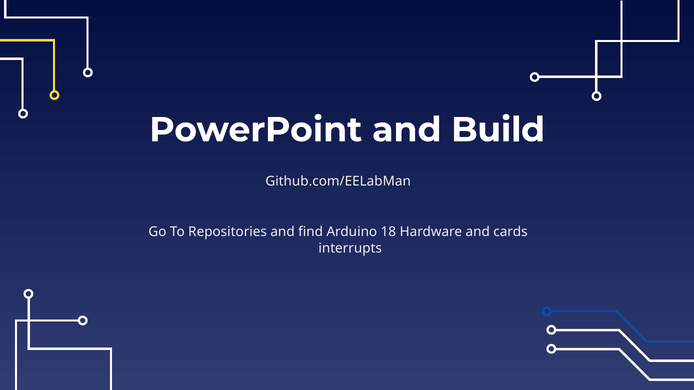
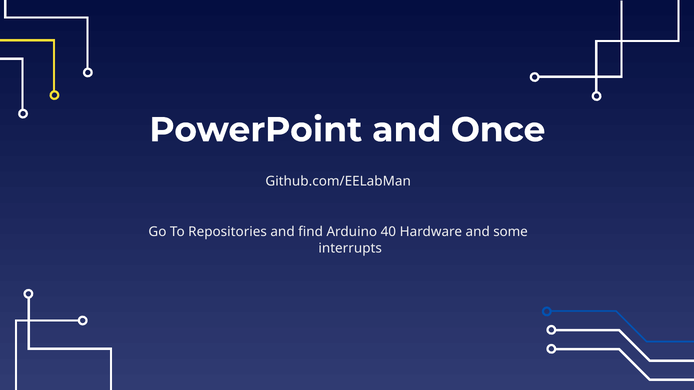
Build: Build -> Once
18: 18 -> 40
cards: cards -> some
